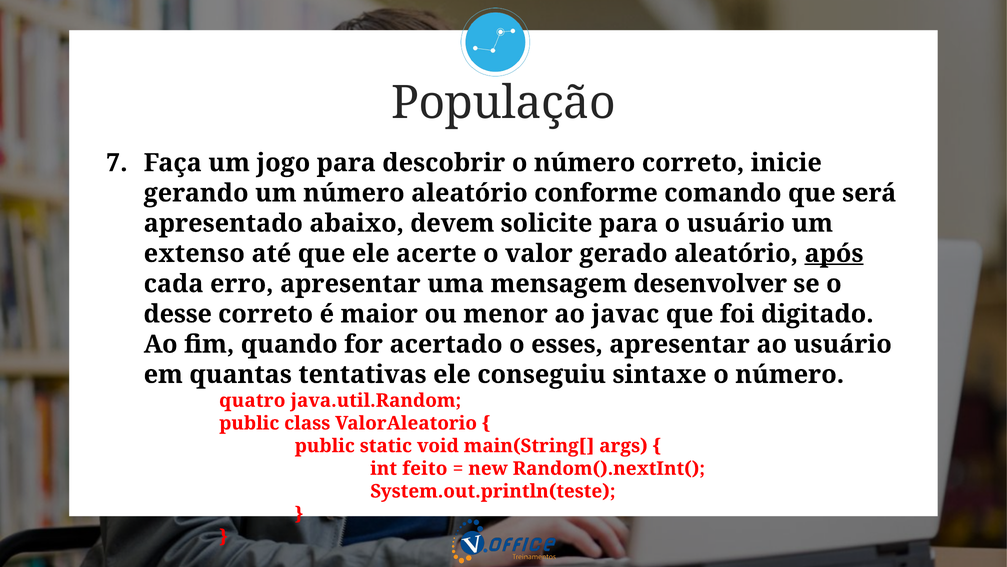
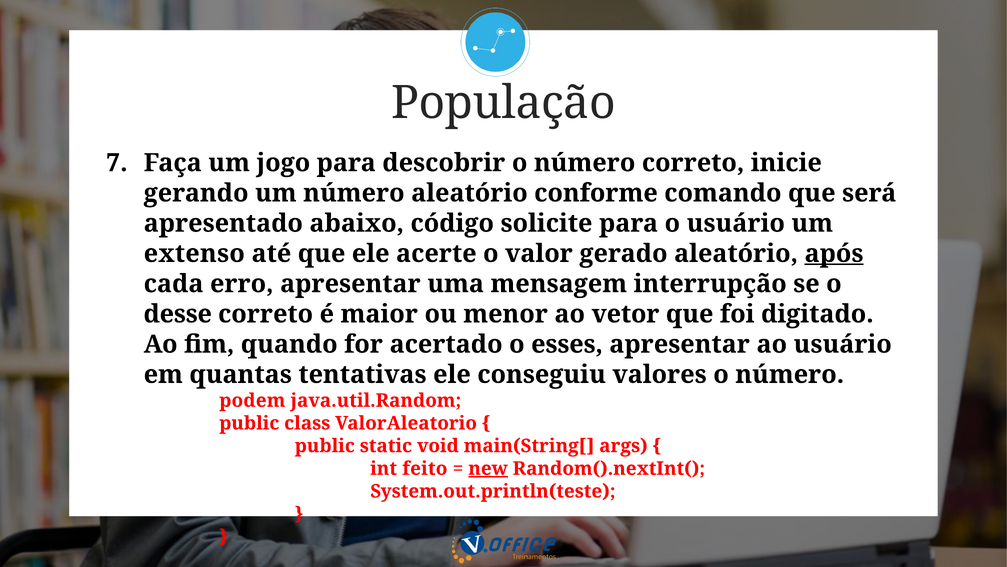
devem: devem -> código
desenvolver: desenvolver -> interrupção
javac: javac -> vetor
sintaxe: sintaxe -> valores
quatro: quatro -> podem
new underline: none -> present
